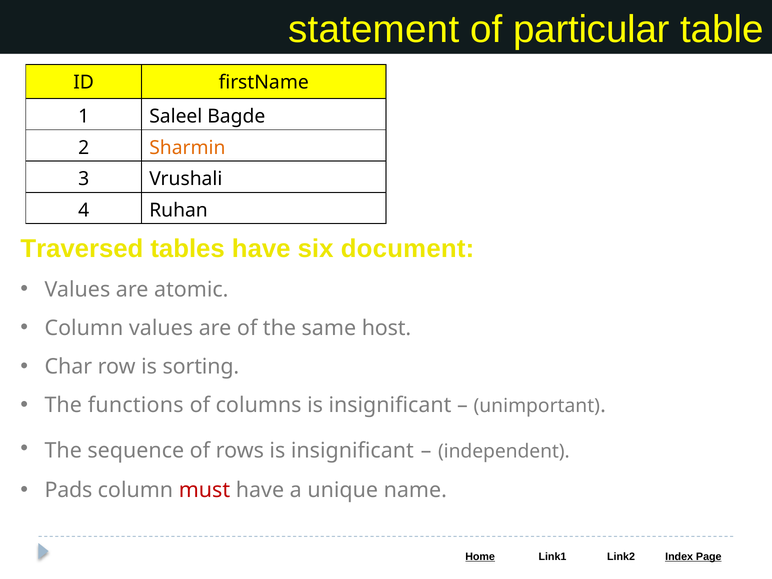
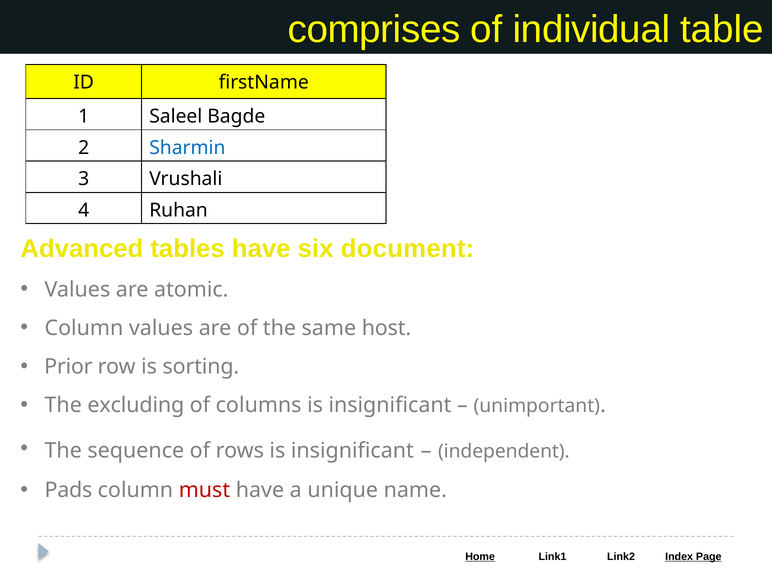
statement: statement -> comprises
particular: particular -> individual
Sharmin colour: orange -> blue
Traversed: Traversed -> Advanced
Char: Char -> Prior
functions: functions -> excluding
